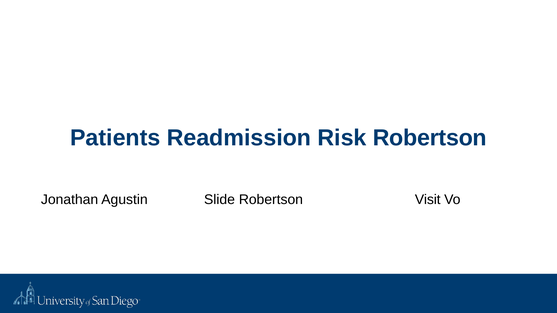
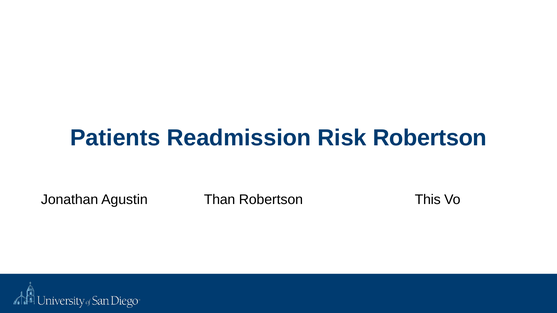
Slide: Slide -> Than
Visit: Visit -> This
